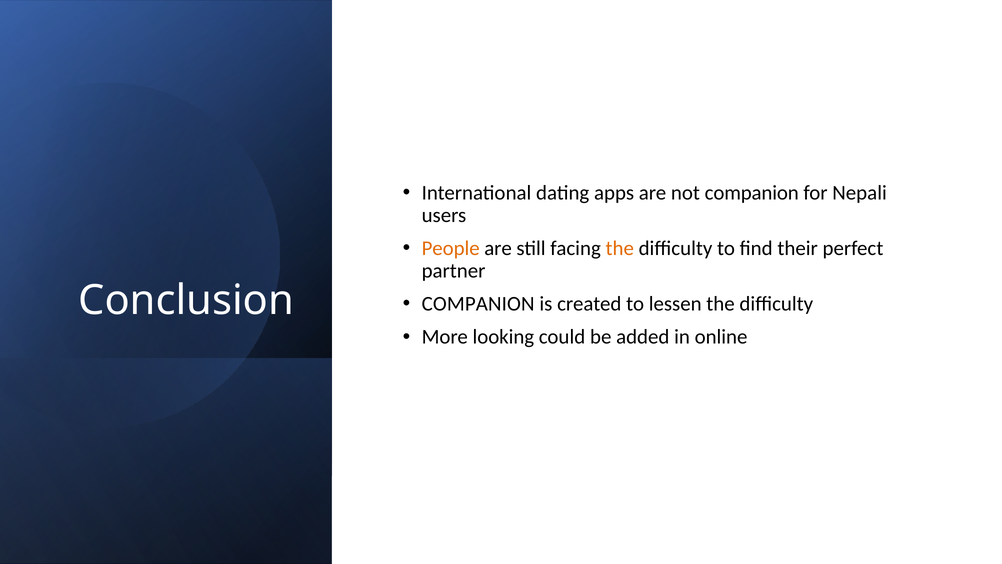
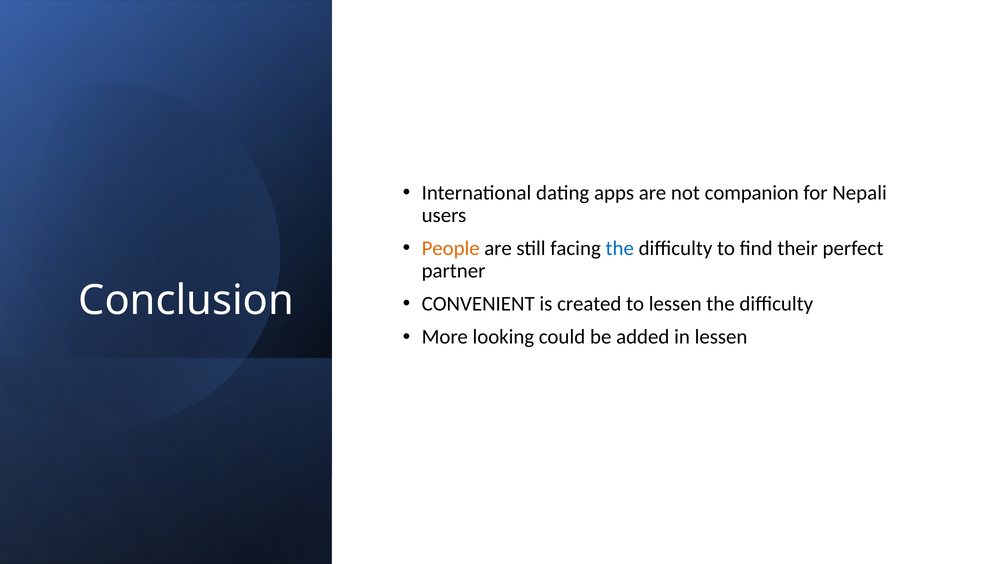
the at (620, 248) colour: orange -> blue
COMPANION at (478, 304): COMPANION -> CONVENIENT
in online: online -> lessen
